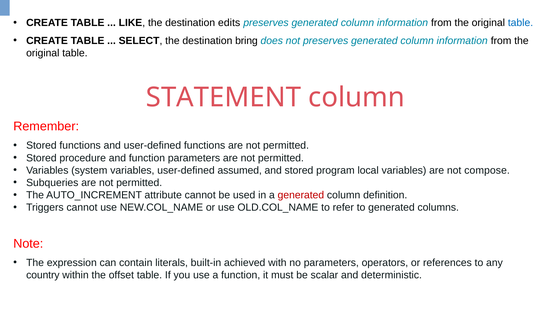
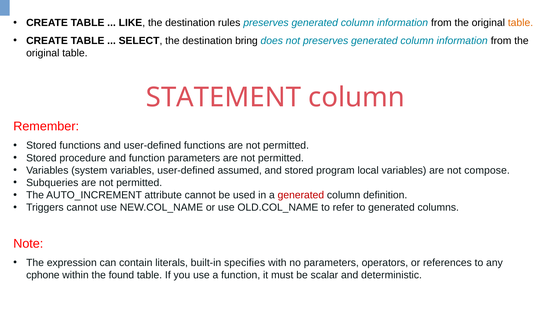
edits: edits -> rules
table at (520, 23) colour: blue -> orange
achieved: achieved -> specifies
country: country -> cphone
offset: offset -> found
